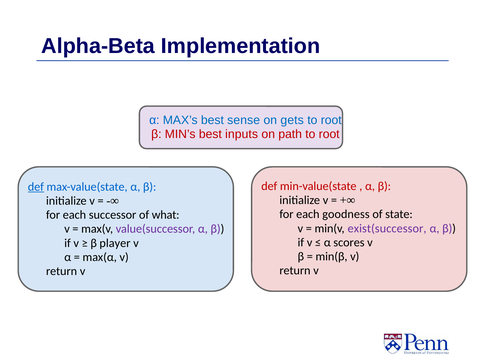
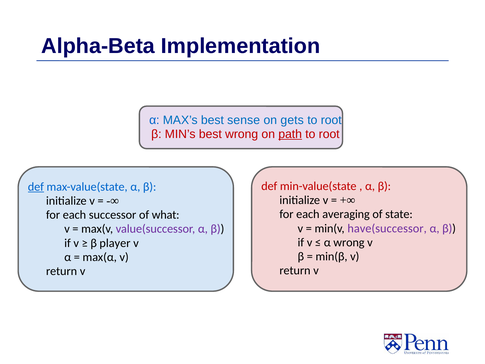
best inputs: inputs -> wrong
path underline: none -> present
goodness: goodness -> averaging
exist(successor: exist(successor -> have(successor
α scores: scores -> wrong
